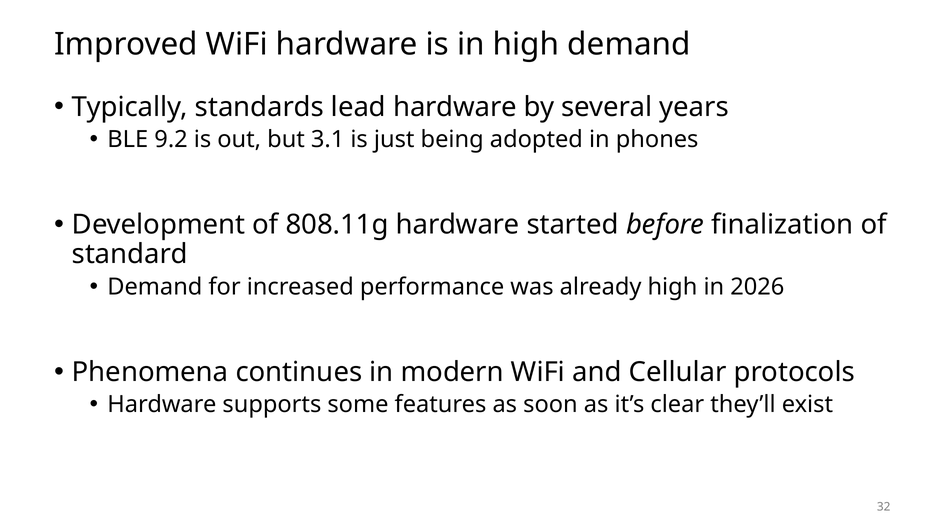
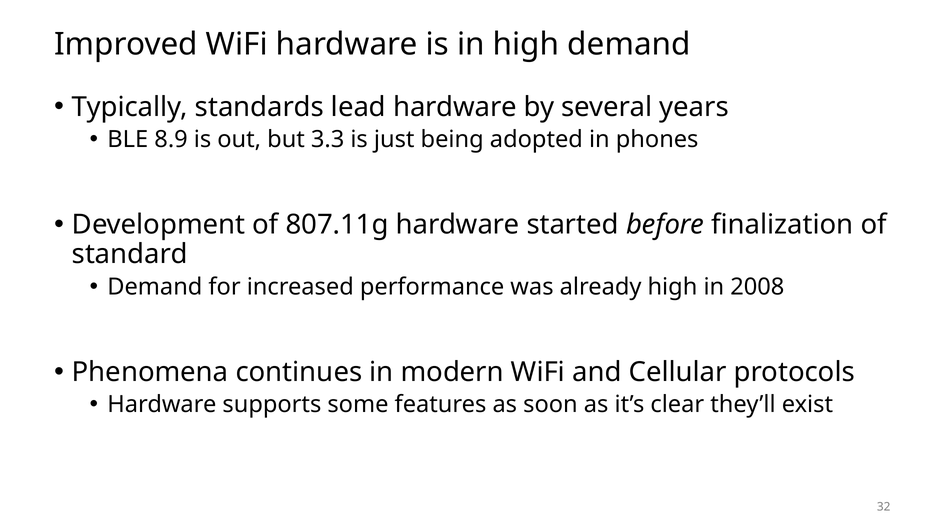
9.2: 9.2 -> 8.9
3.1: 3.1 -> 3.3
808.11g: 808.11g -> 807.11g
2026: 2026 -> 2008
